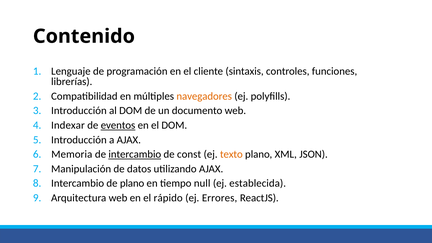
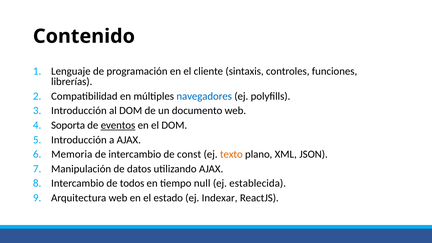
navegadores colour: orange -> blue
Indexar: Indexar -> Soporta
intercambio at (135, 154) underline: present -> none
de plano: plano -> todos
rápido: rápido -> estado
Errores: Errores -> Indexar
